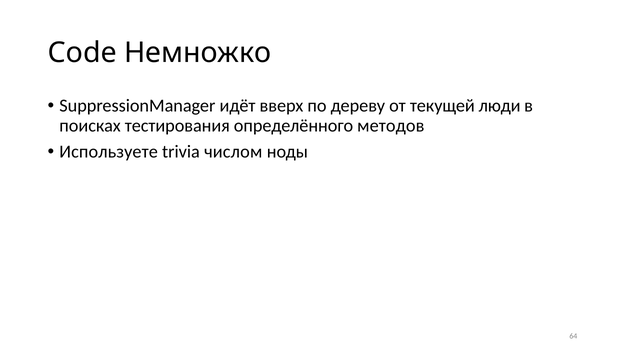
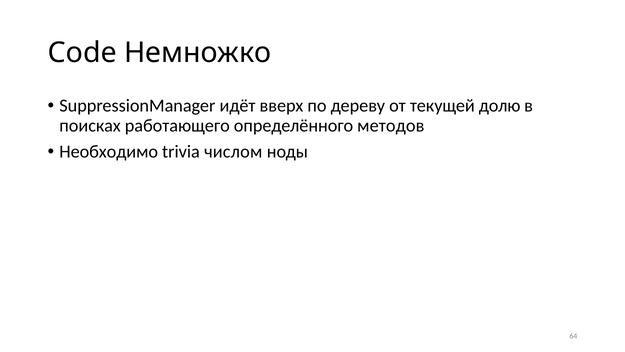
люди: люди -> долю
тестирования: тестирования -> работающего
Используете: Используете -> Необходимо
